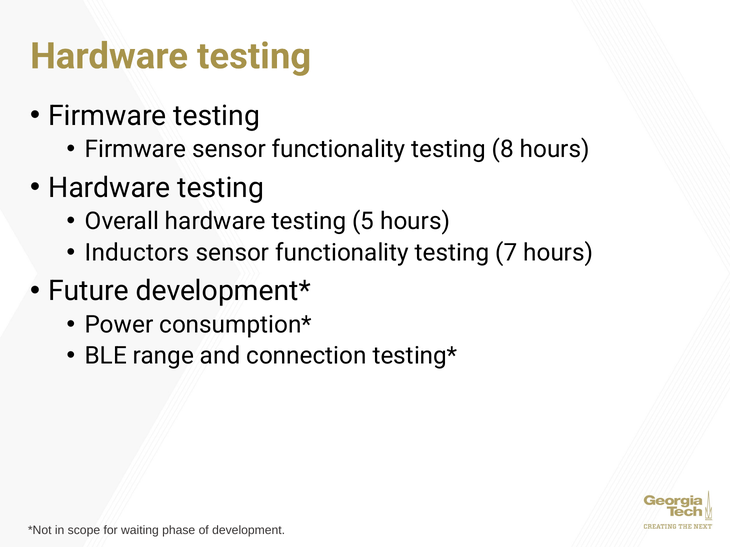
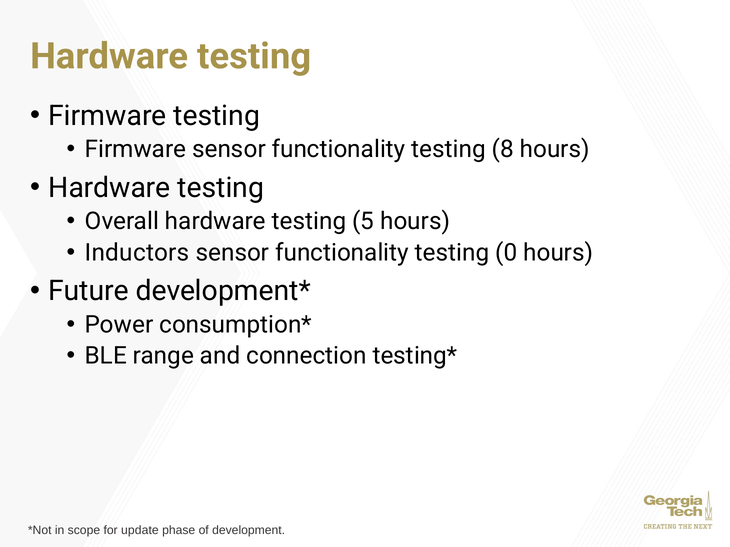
7: 7 -> 0
waiting: waiting -> update
